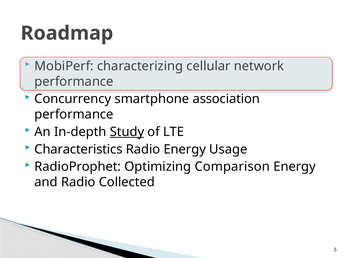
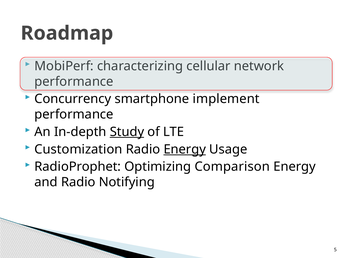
association: association -> implement
Characteristics: Characteristics -> Customization
Energy at (185, 150) underline: none -> present
Collected: Collected -> Notifying
